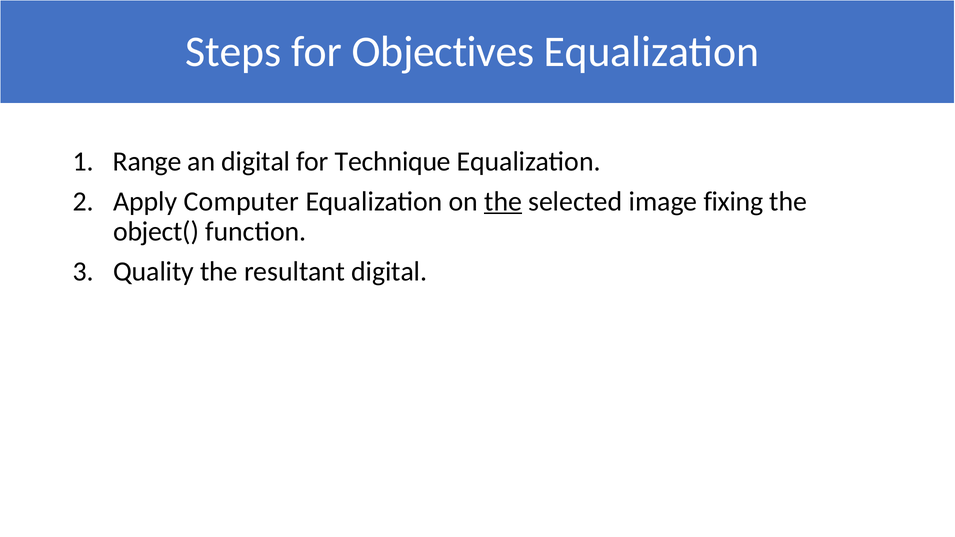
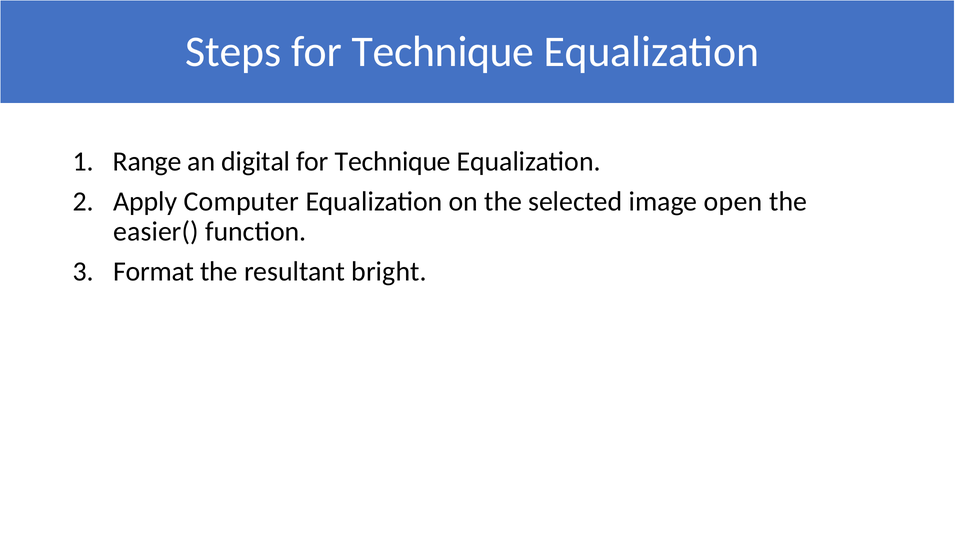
Steps for Objectives: Objectives -> Technique
the at (503, 202) underline: present -> none
fixing: fixing -> open
object(: object( -> easier(
Quality: Quality -> Format
resultant digital: digital -> bright
